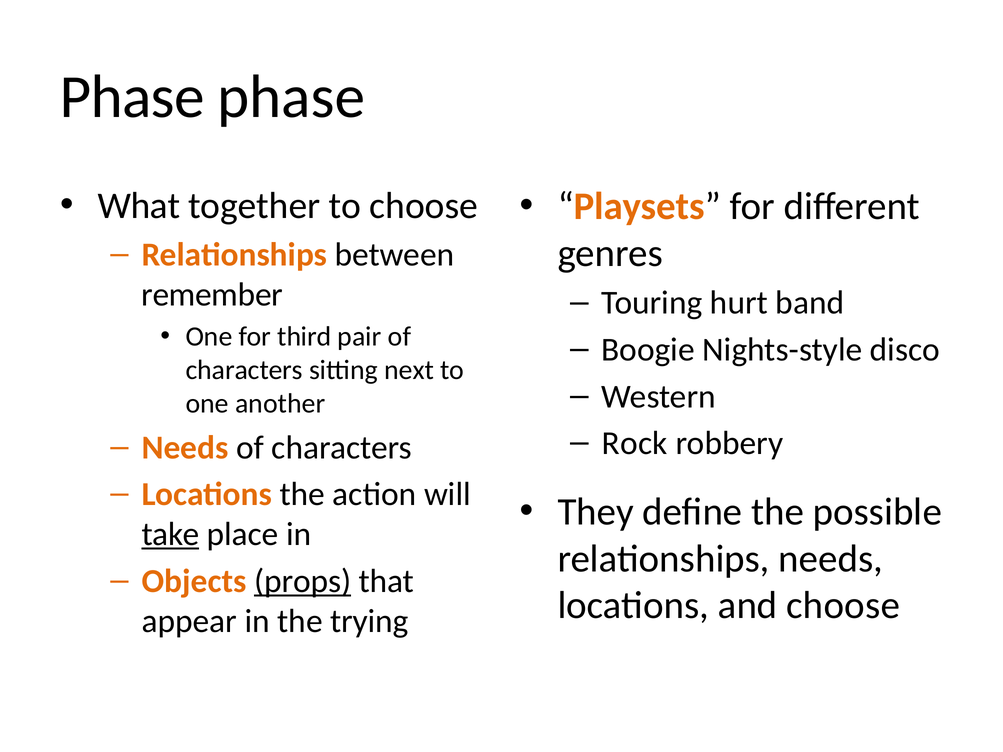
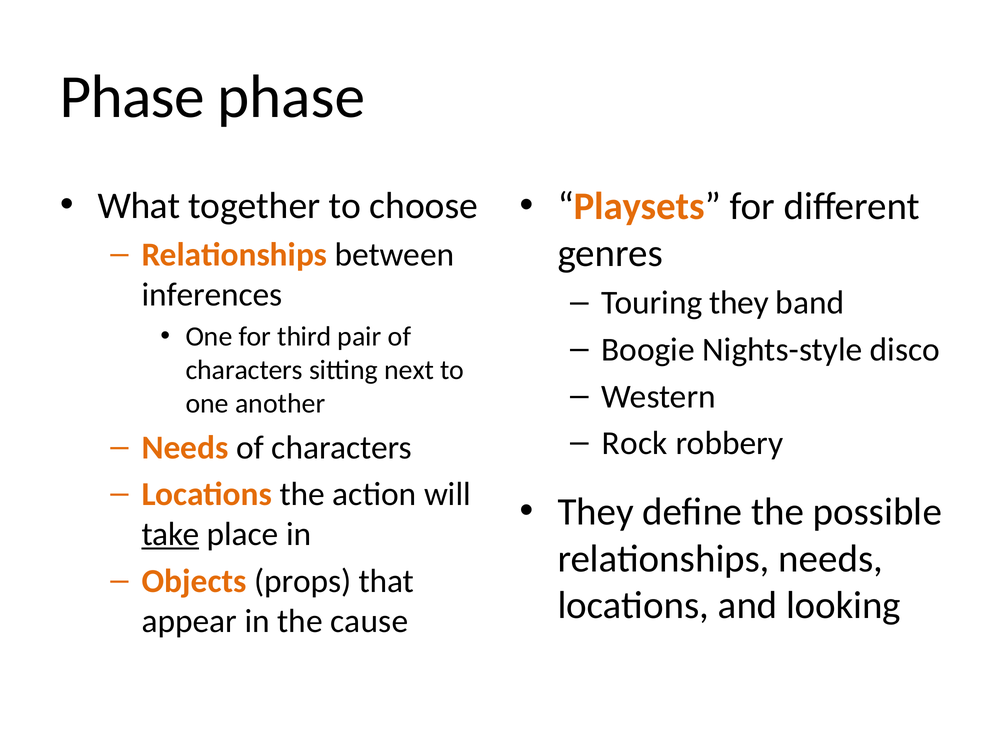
remember: remember -> inferences
Touring hurt: hurt -> they
props underline: present -> none
and choose: choose -> looking
trying: trying -> cause
